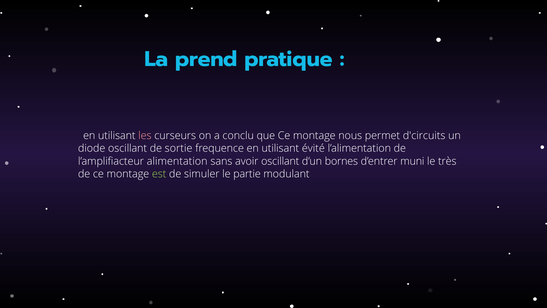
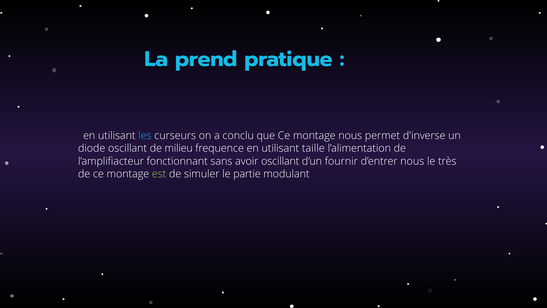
les colour: pink -> light blue
d'circuits: d'circuits -> d'inverse
sortie: sortie -> milieu
évité: évité -> taille
alimentation: alimentation -> fonctionnant
bornes: bornes -> fournir
d’entrer muni: muni -> nous
